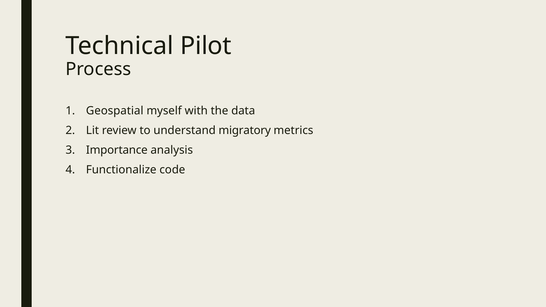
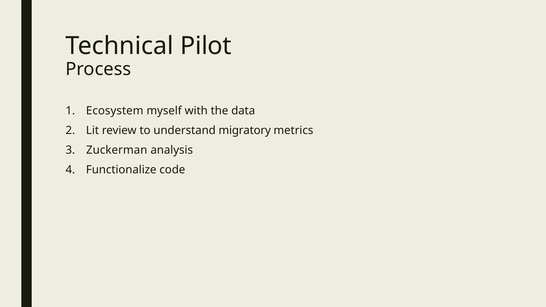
Geospatial: Geospatial -> Ecosystem
Importance: Importance -> Zuckerman
